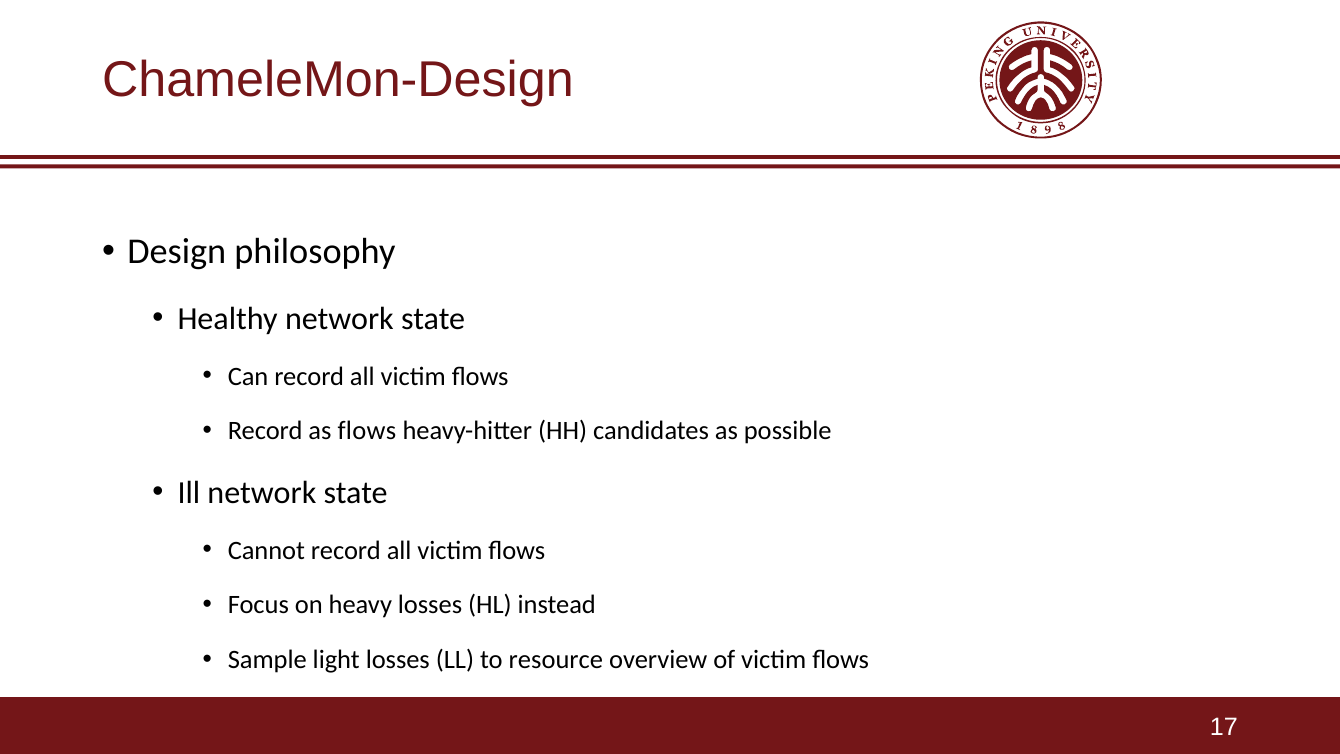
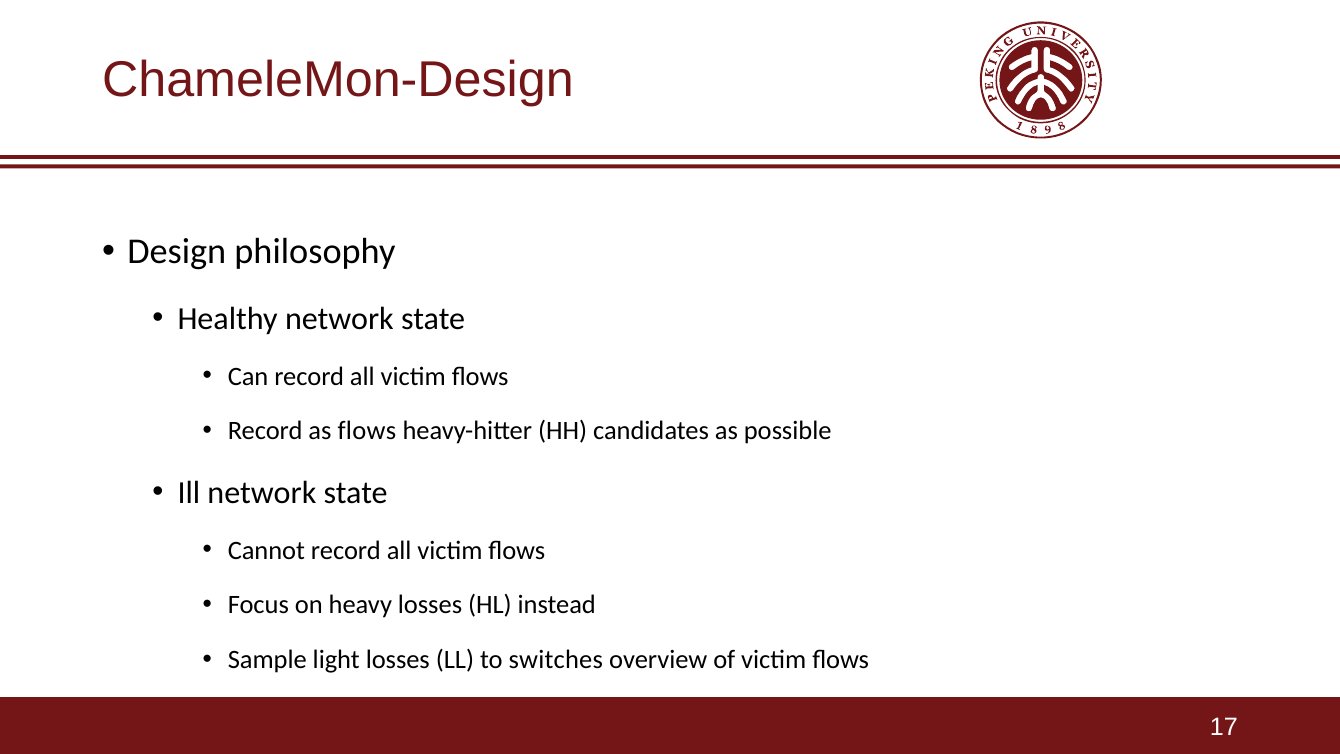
resource: resource -> switches
